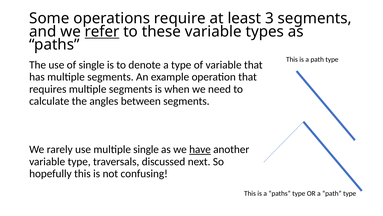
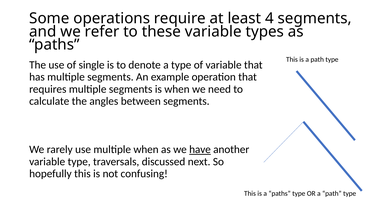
3: 3 -> 4
refer underline: present -> none
multiple single: single -> when
